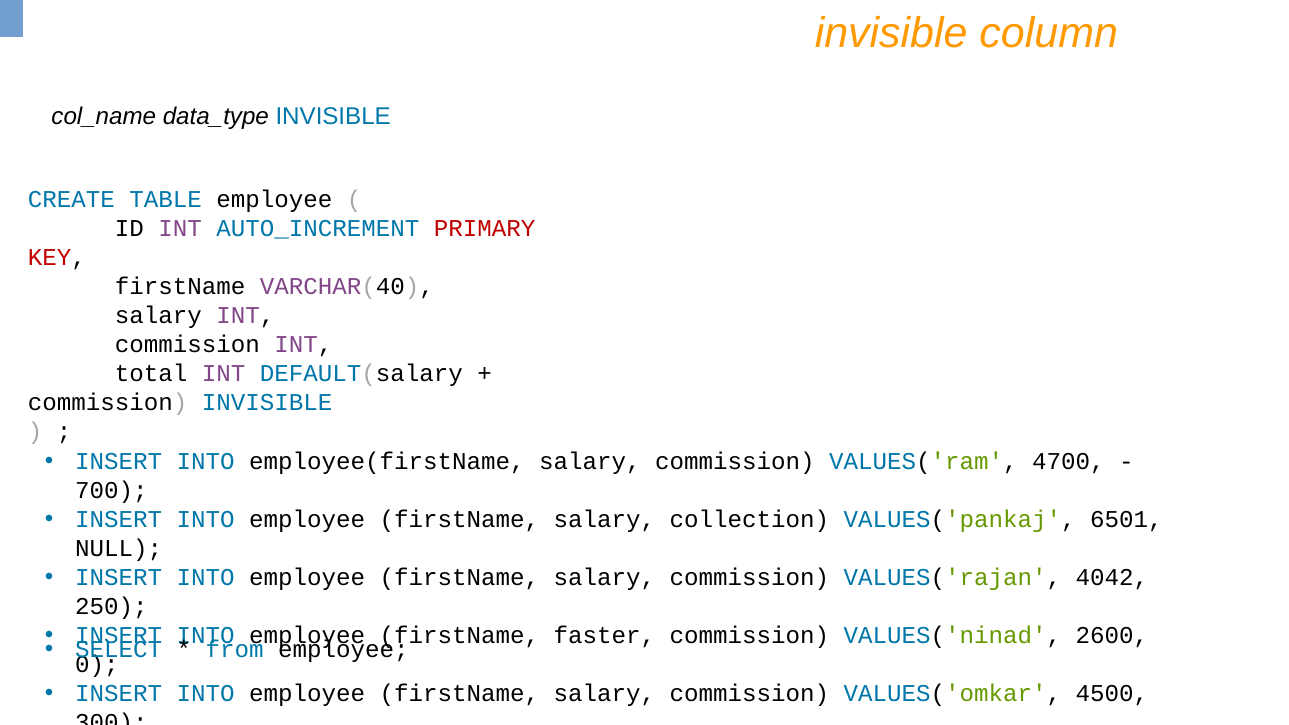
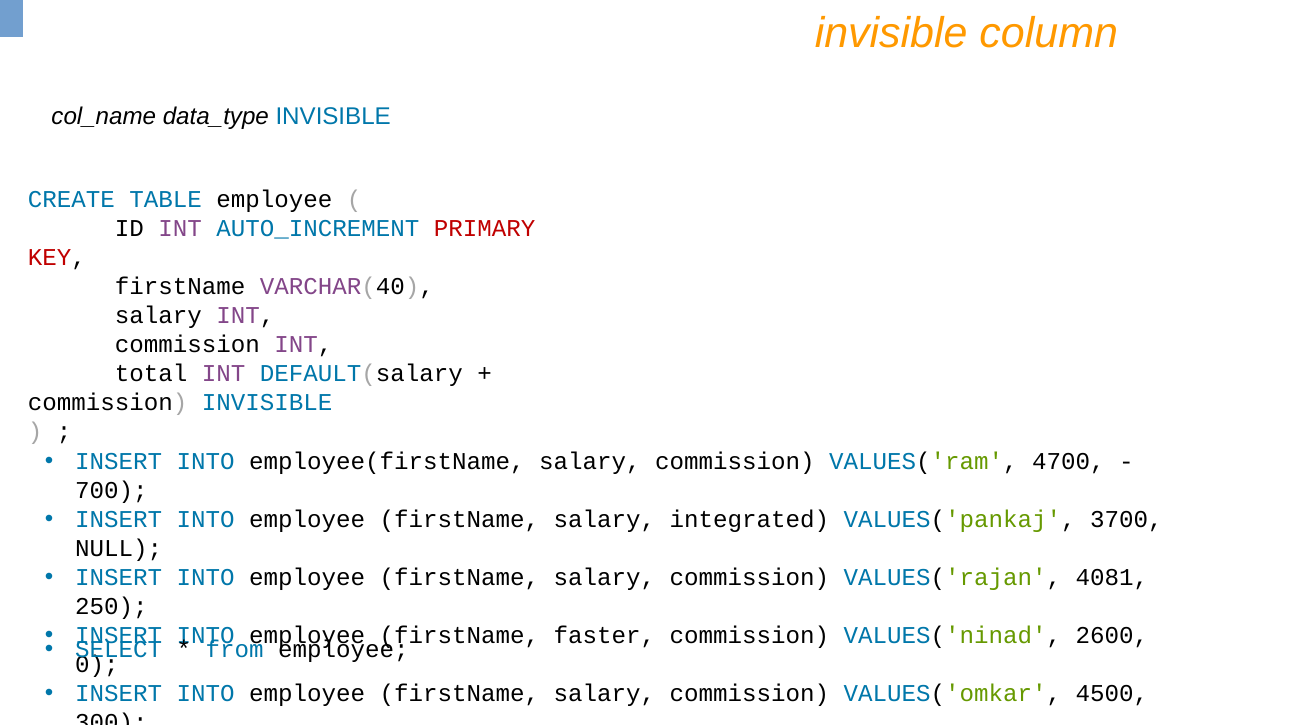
collection: collection -> integrated
6501: 6501 -> 3700
4042: 4042 -> 4081
